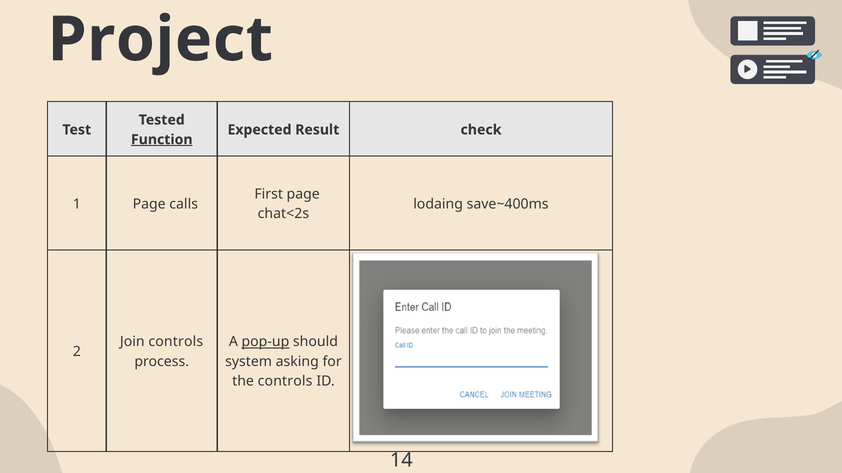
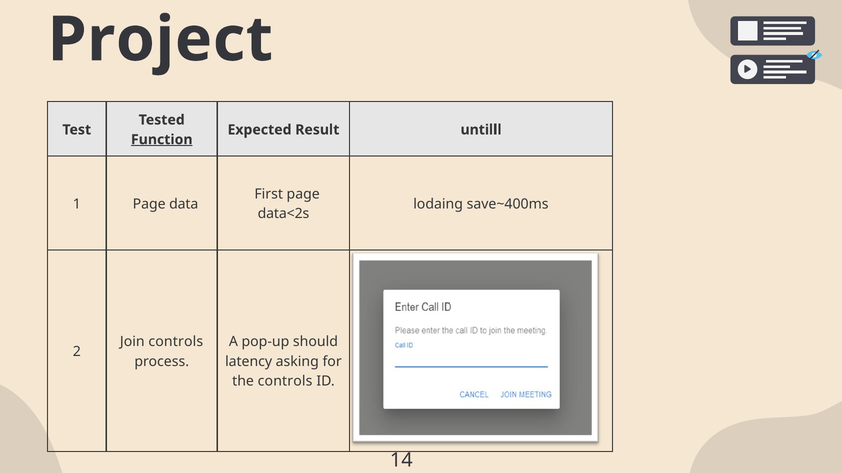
check: check -> untilll
calls: calls -> data
chat<2s: chat<2s -> data<2s
pop-up underline: present -> none
system: system -> latency
